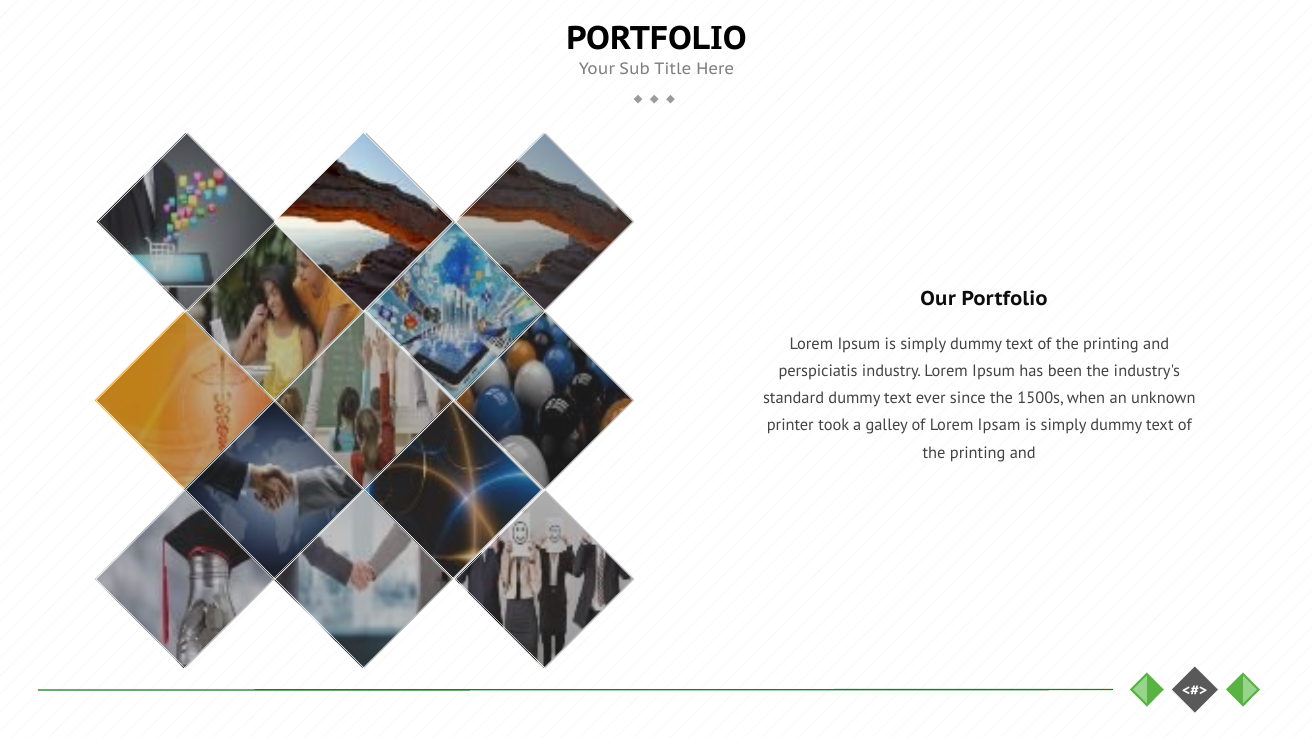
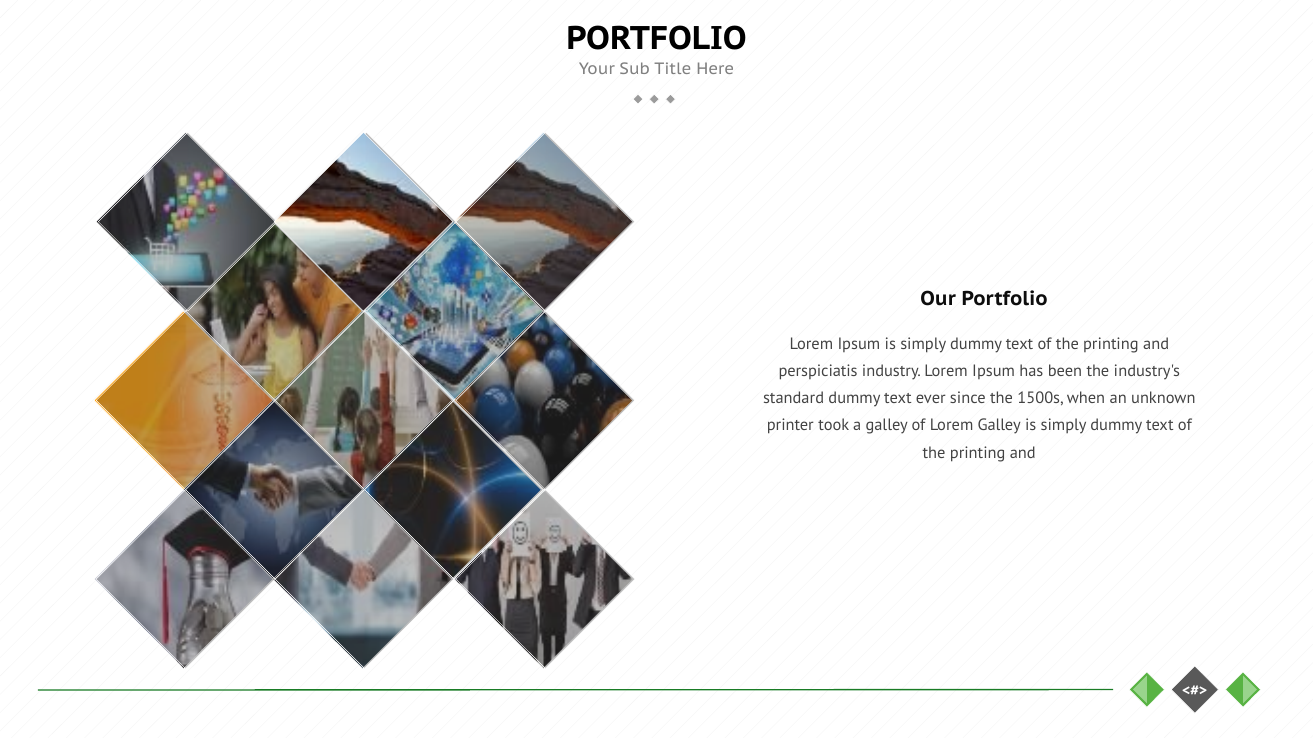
Lorem Ipsam: Ipsam -> Galley
